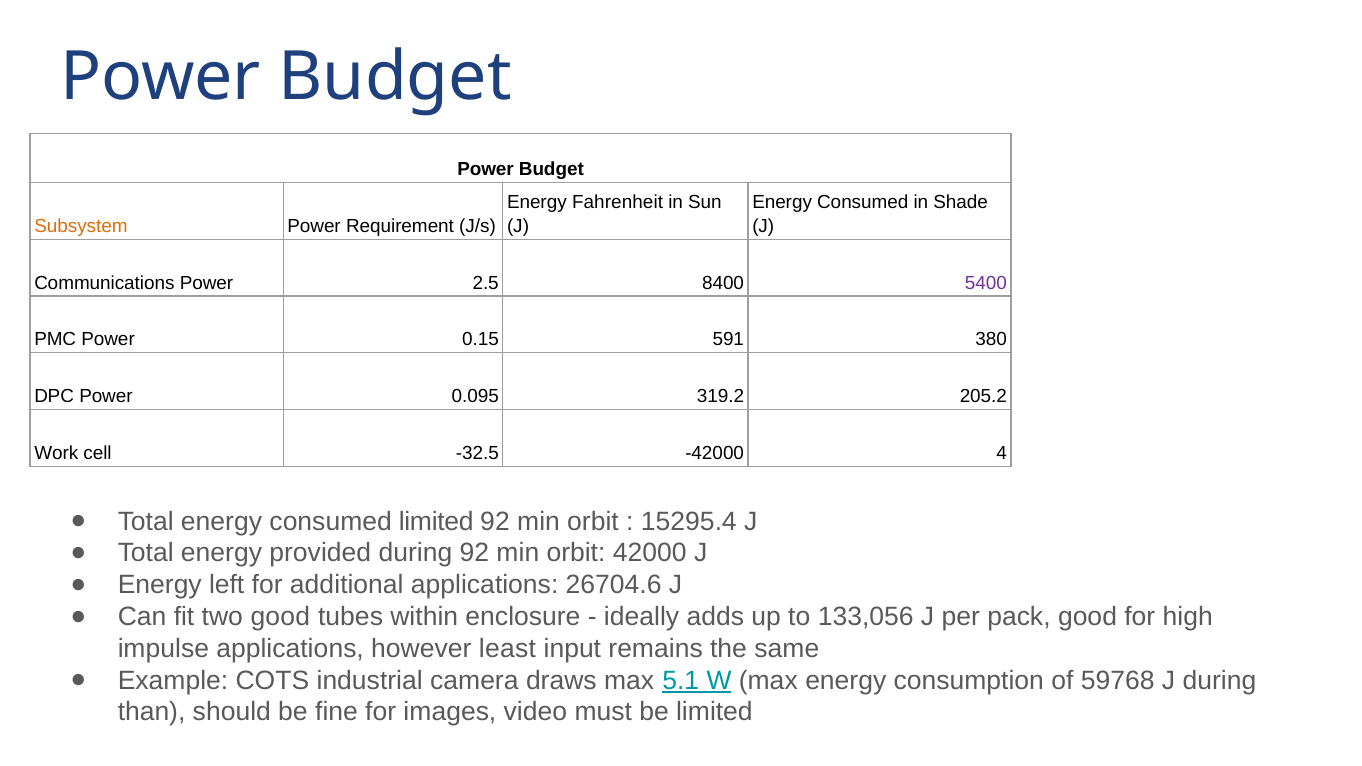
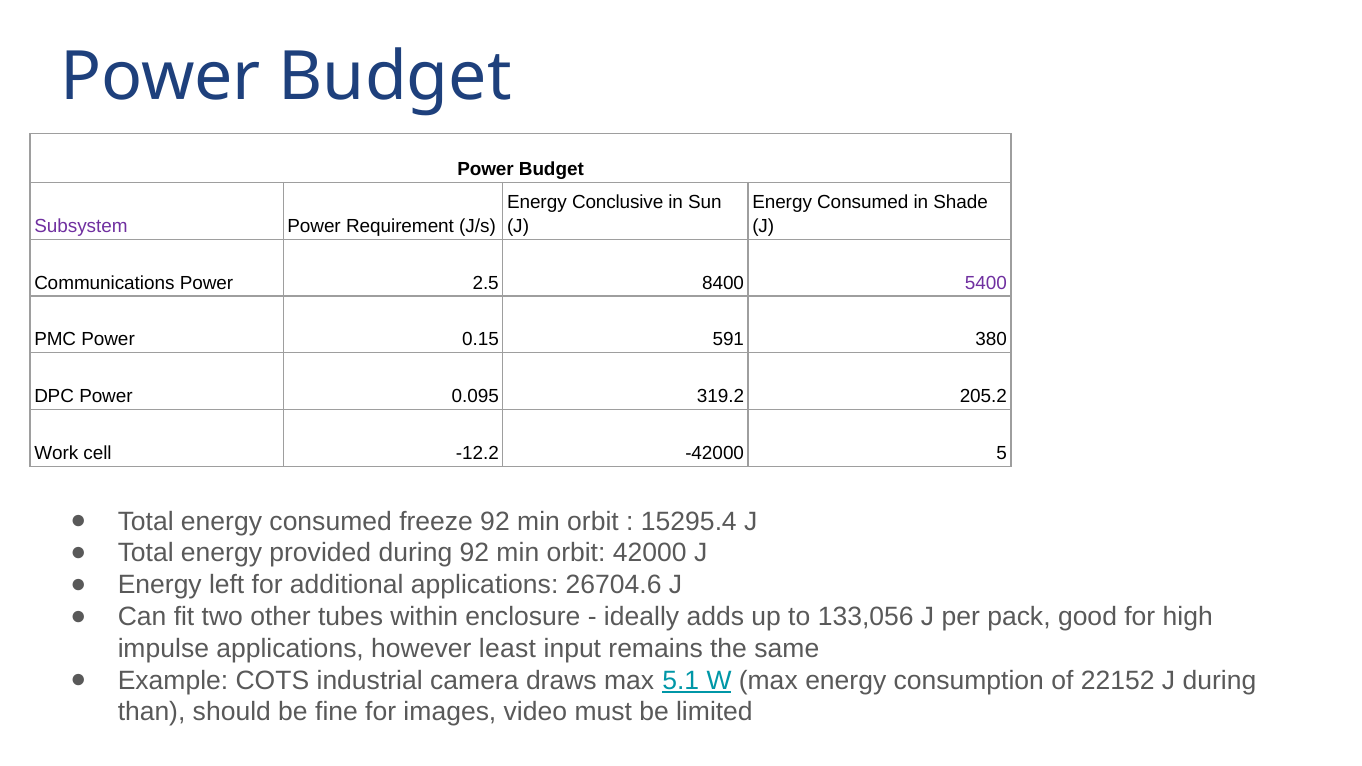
Fahrenheit: Fahrenheit -> Conclusive
Subsystem colour: orange -> purple
-32.5: -32.5 -> -12.2
4: 4 -> 5
consumed limited: limited -> freeze
two good: good -> other
59768: 59768 -> 22152
